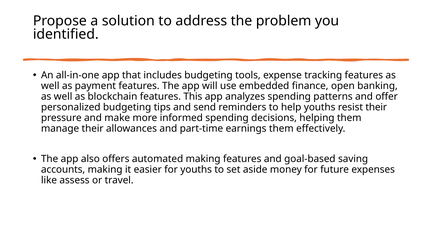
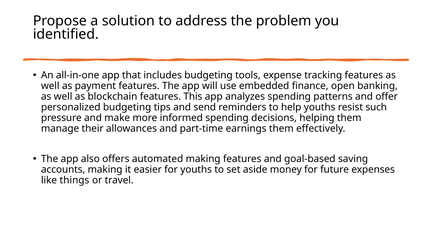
resist their: their -> such
assess: assess -> things
